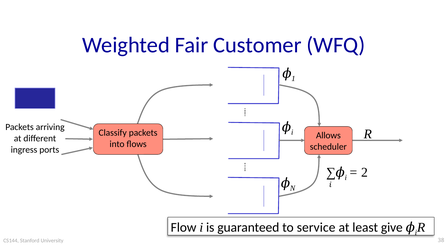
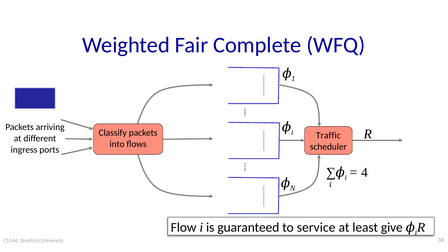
Customer: Customer -> Complete
Allows: Allows -> Traffic
2: 2 -> 4
